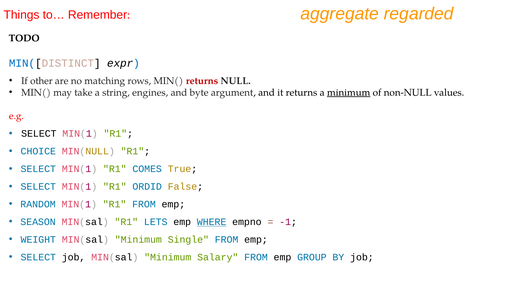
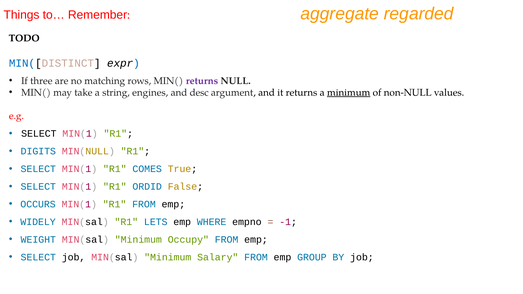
other: other -> three
returns at (202, 81) colour: red -> purple
byte: byte -> desc
CHOICE: CHOICE -> DIGITS
RANDOM: RANDOM -> OCCURS
SEASON: SEASON -> WIDELY
WHERE underline: present -> none
Single: Single -> Occupy
